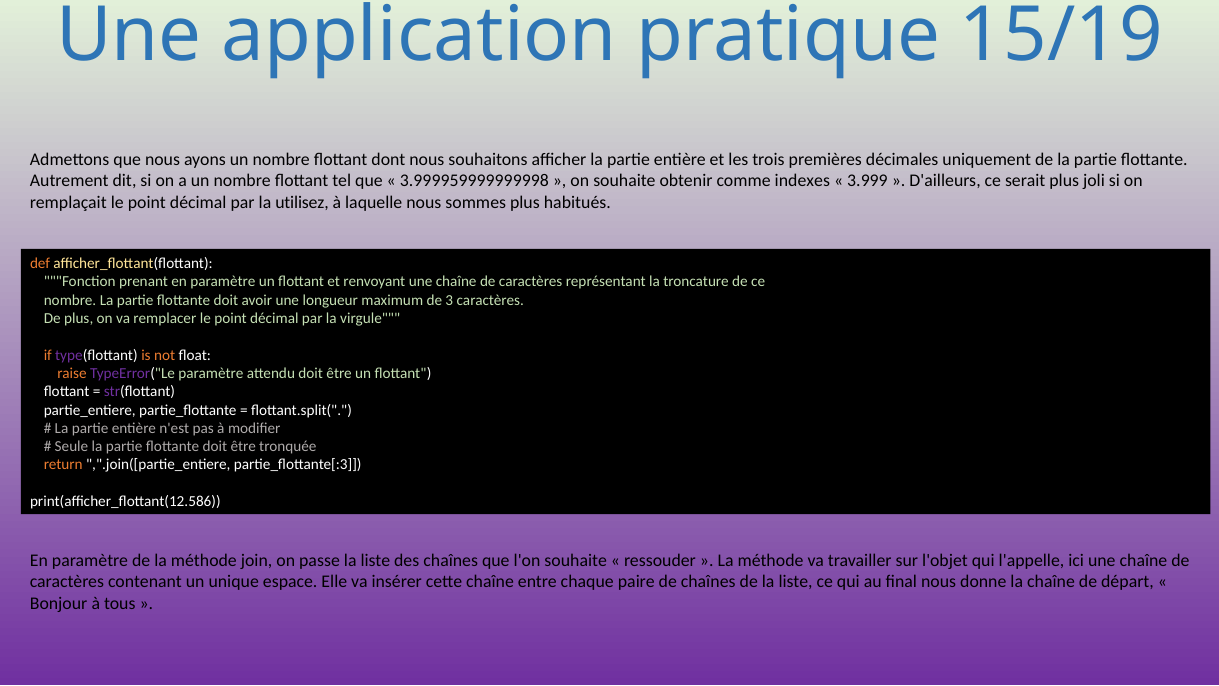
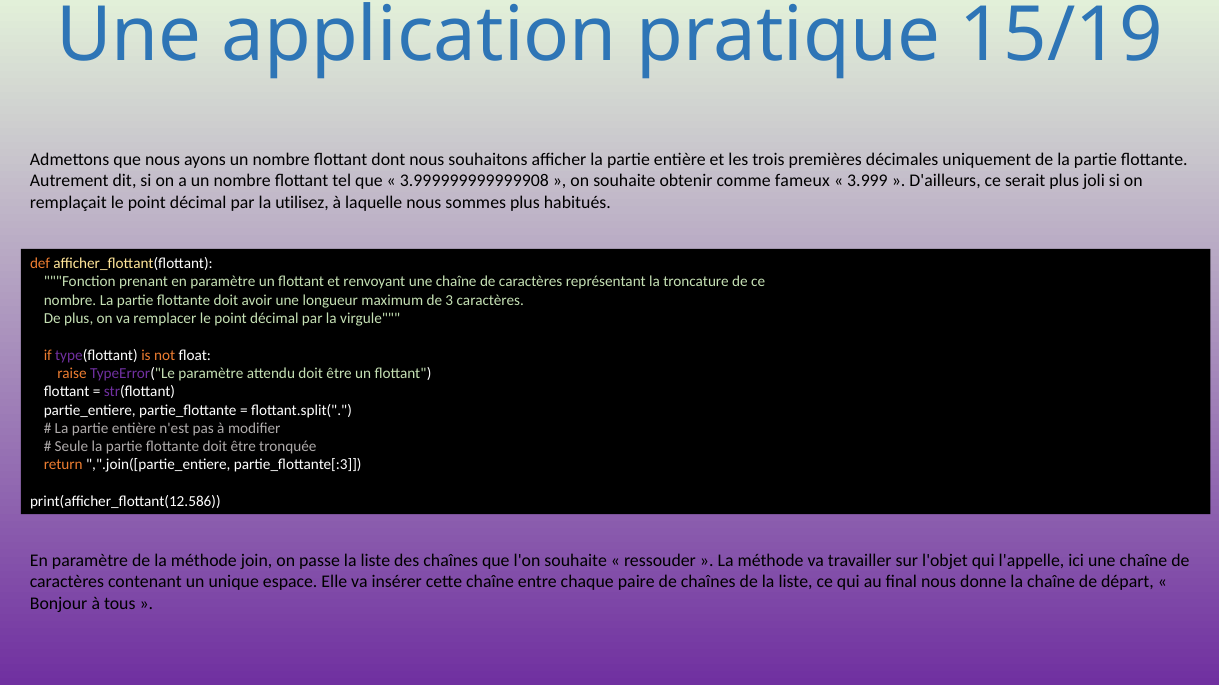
3.999959999999998: 3.999959999999998 -> 3.999999999999908
indexes: indexes -> fameux
